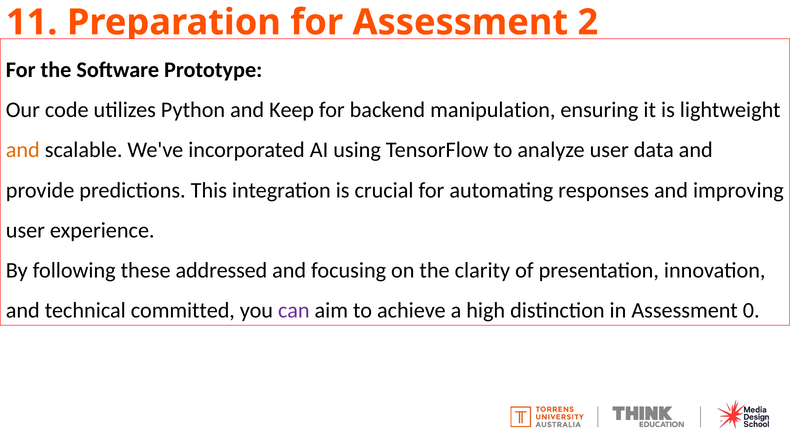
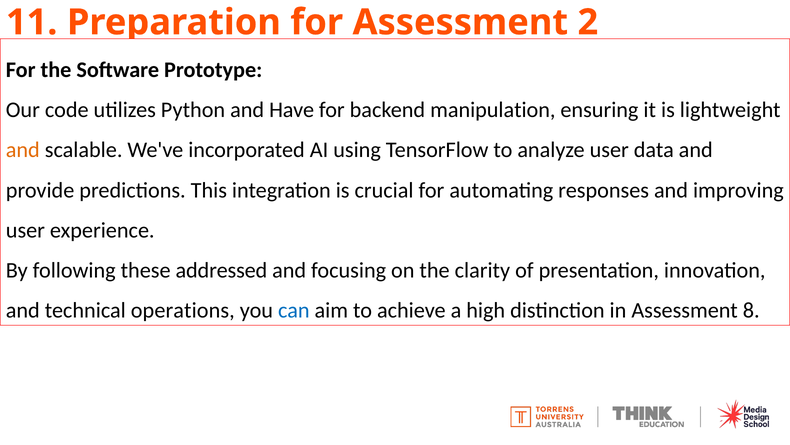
Keep: Keep -> Have
committed: committed -> operations
can colour: purple -> blue
0: 0 -> 8
